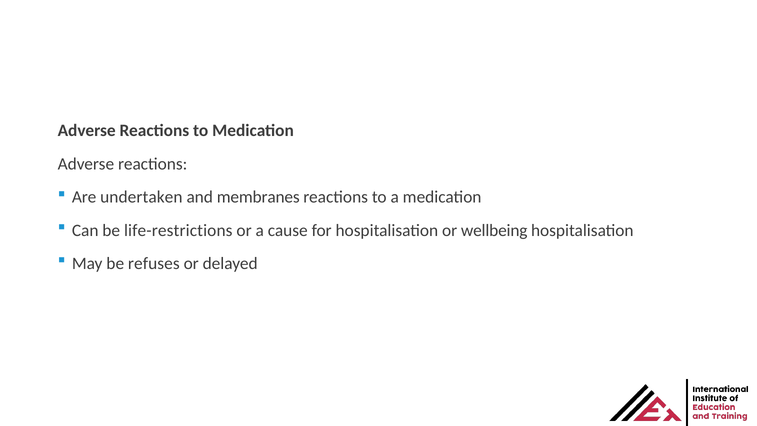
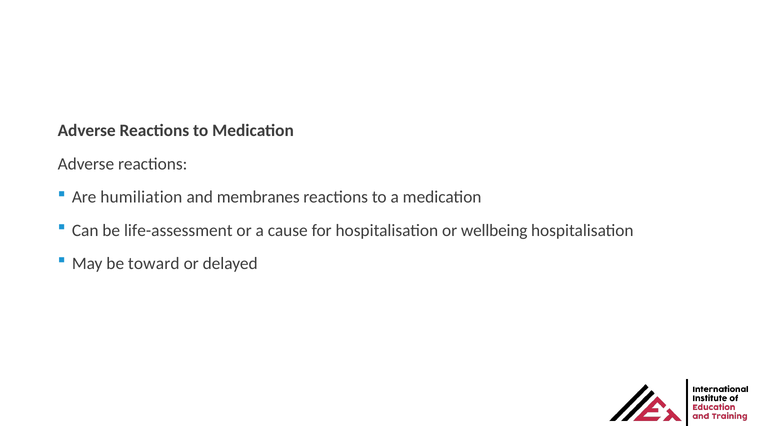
undertaken: undertaken -> humiliation
life-restrictions: life-restrictions -> life-assessment
refuses: refuses -> toward
